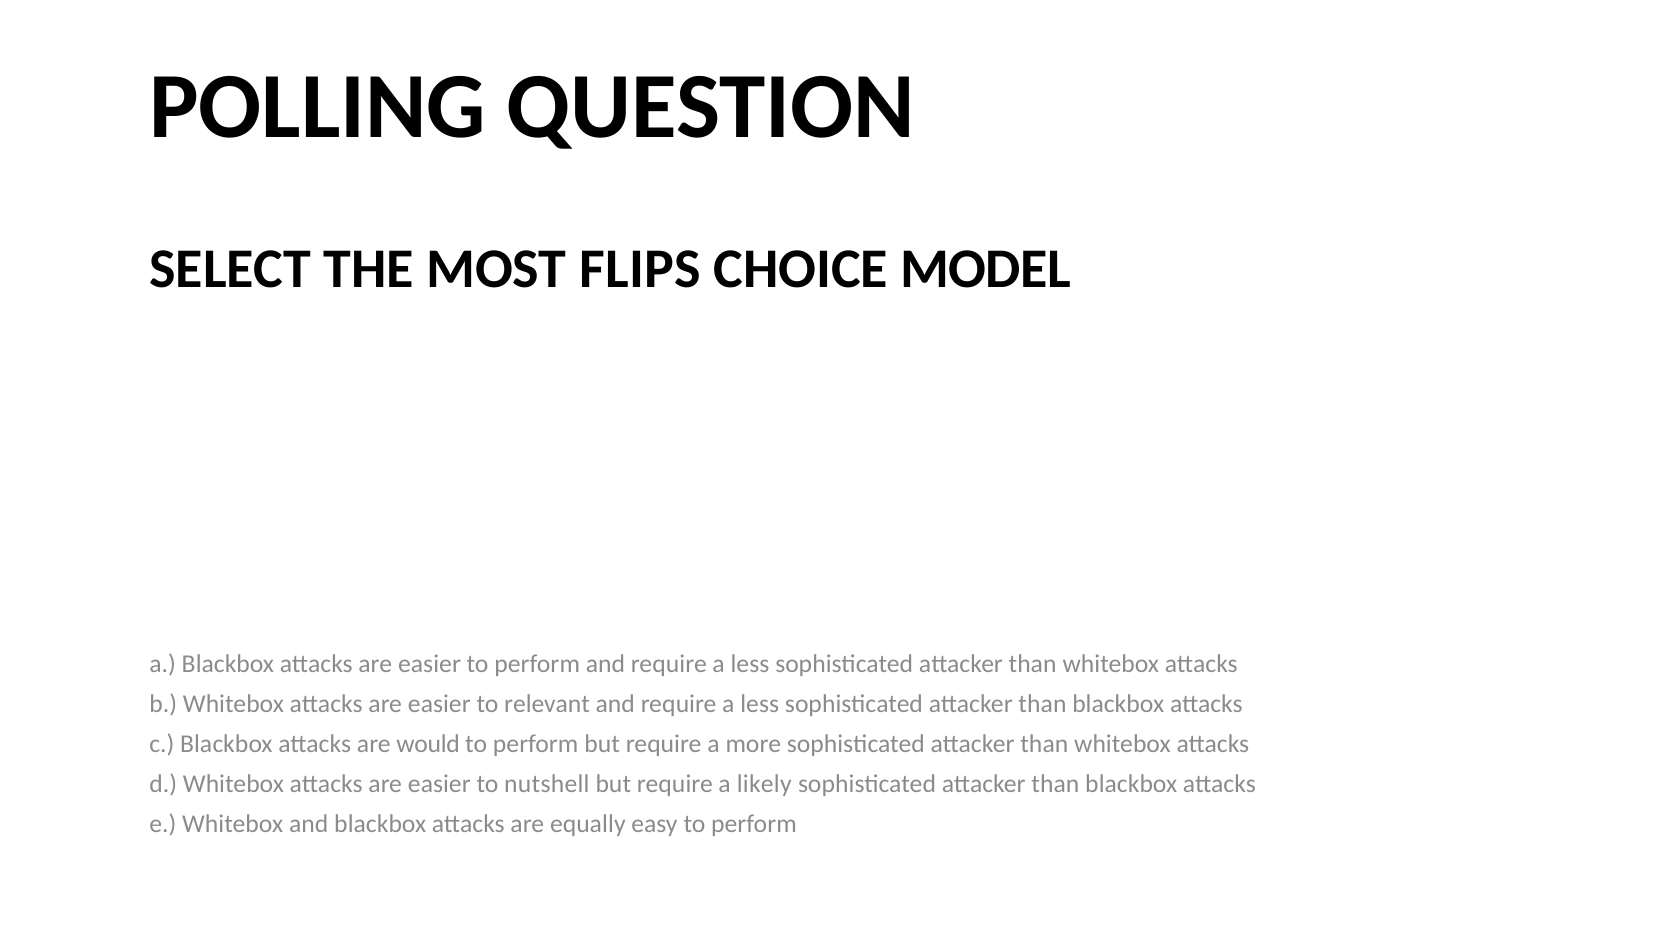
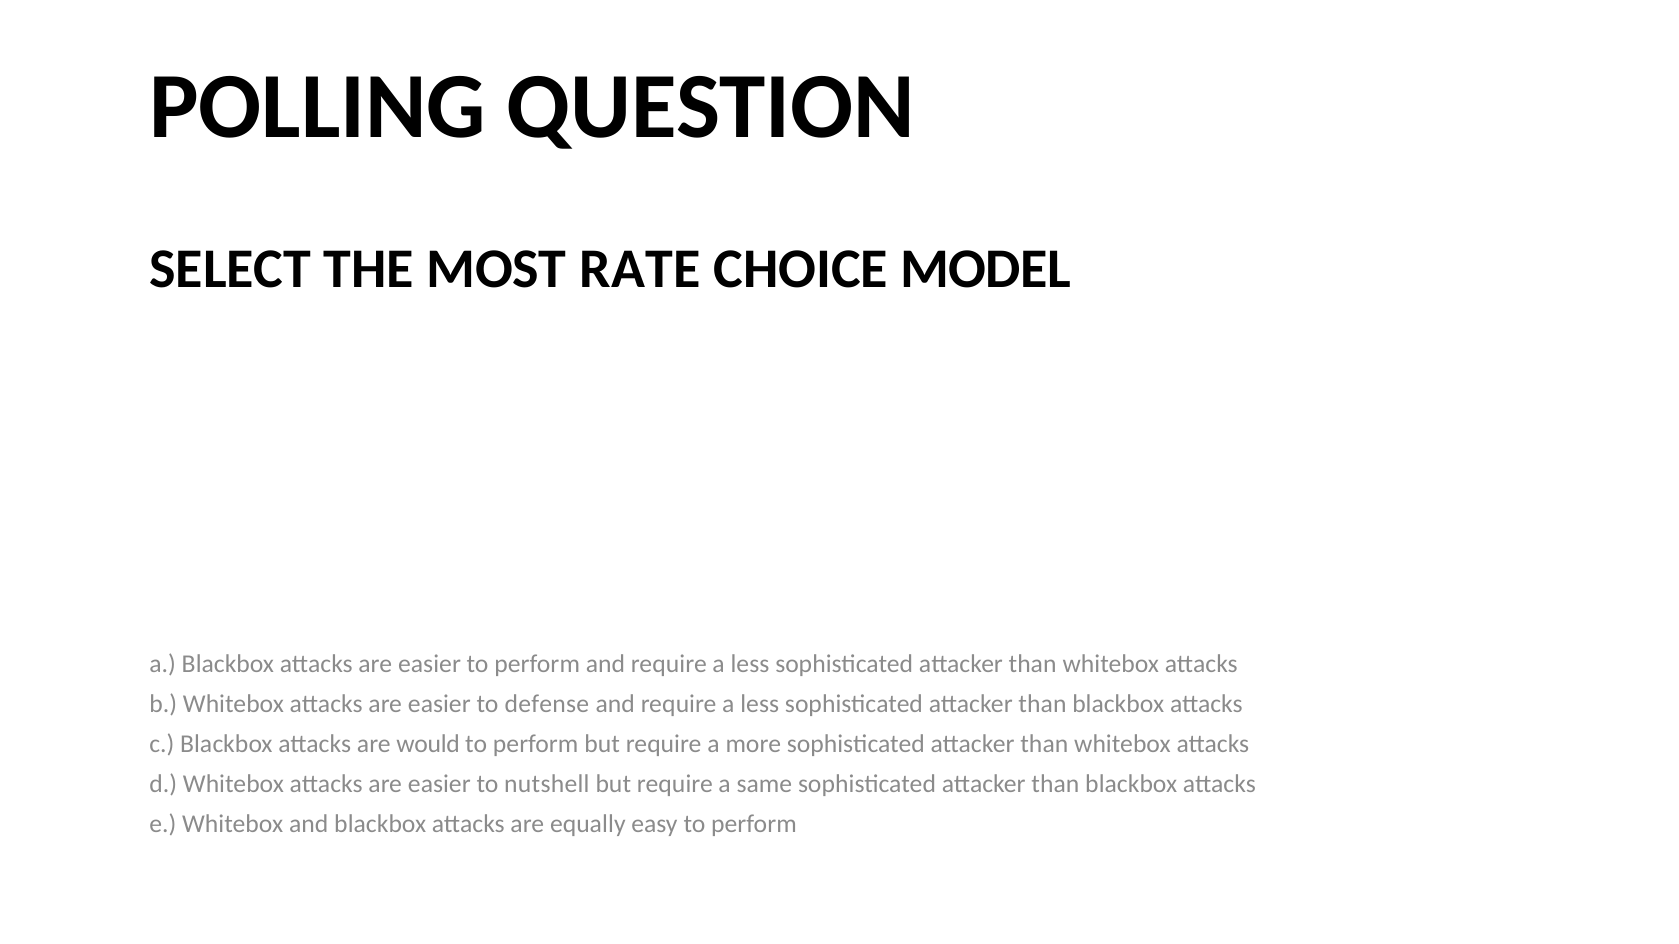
FLIPS: FLIPS -> RATE
relevant: relevant -> defense
likely: likely -> same
